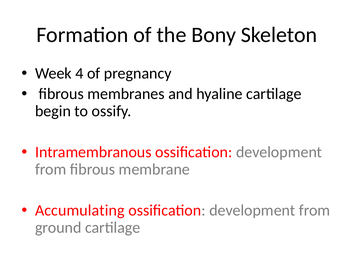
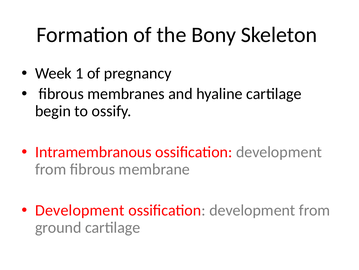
4: 4 -> 1
Accumulating at (80, 210): Accumulating -> Development
